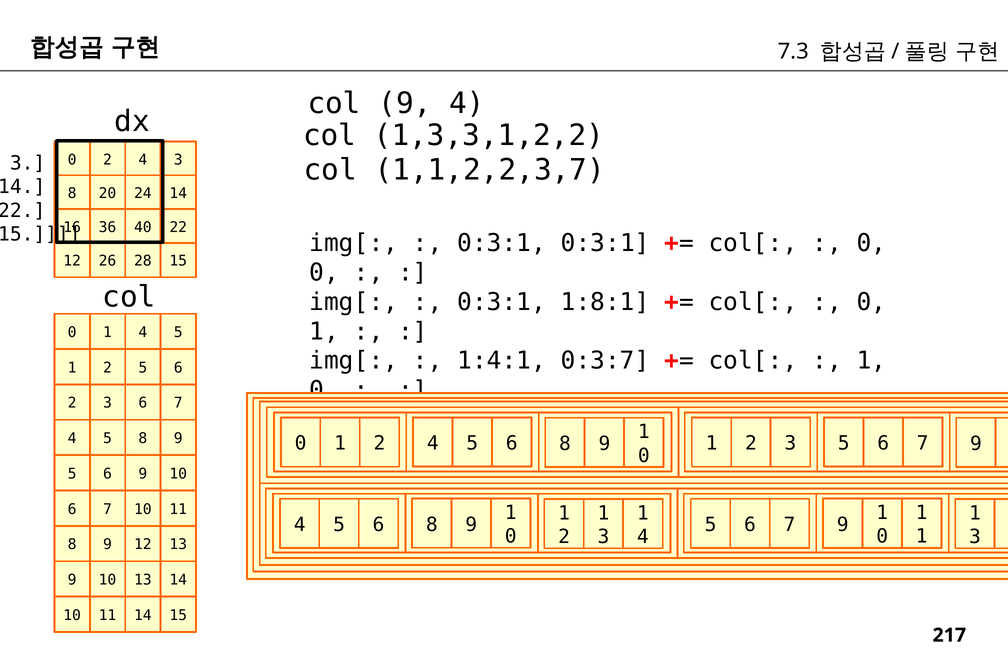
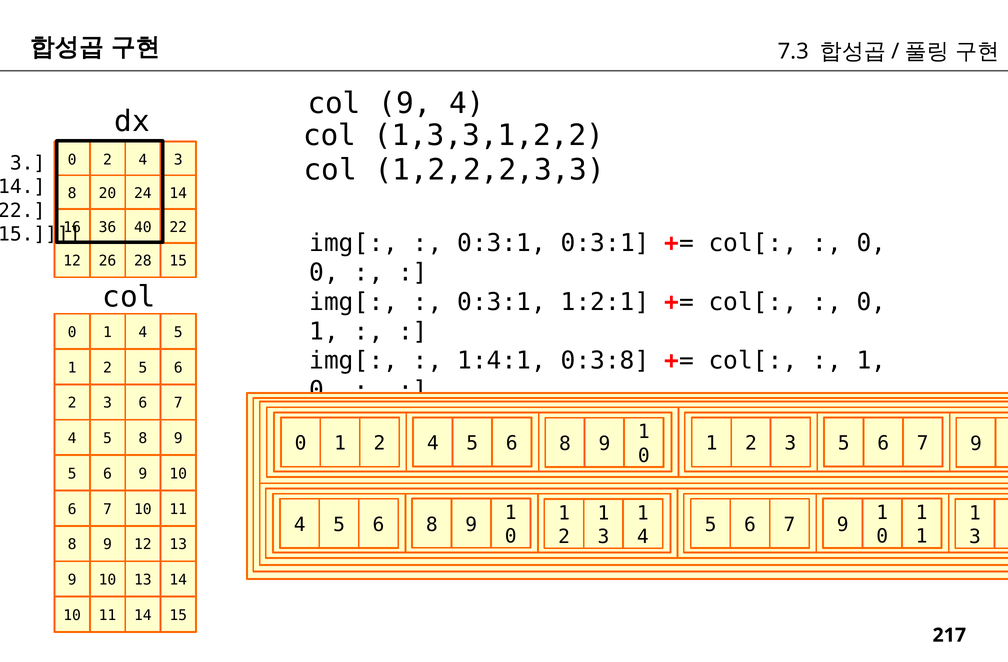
1,1,2,2,3,7: 1,1,2,2,3,7 -> 1,2,2,2,3,3
1:8:1: 1:8:1 -> 1:2:1
0:3:7: 0:3:7 -> 0:3:8
